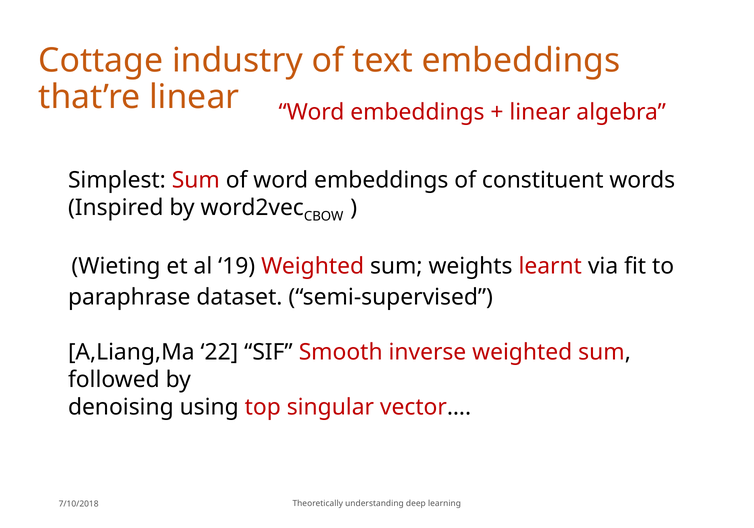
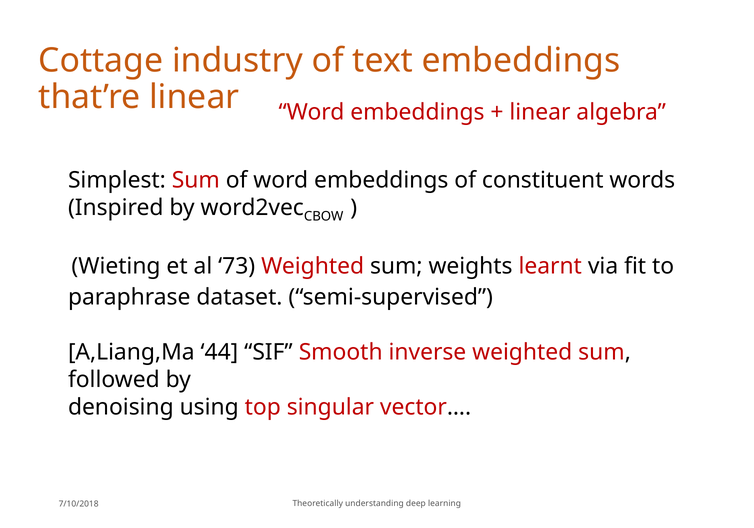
19: 19 -> 73
22: 22 -> 44
